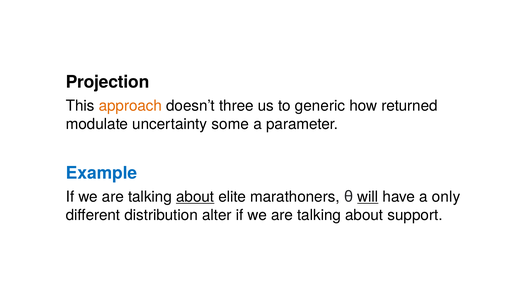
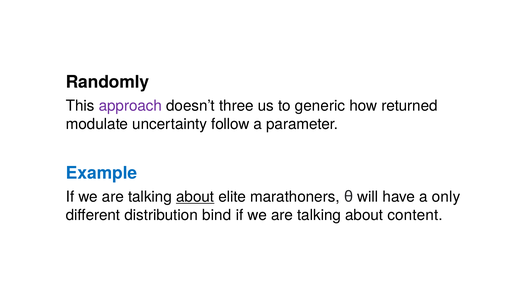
Projection: Projection -> Randomly
approach colour: orange -> purple
some: some -> follow
will underline: present -> none
alter: alter -> bind
support: support -> content
